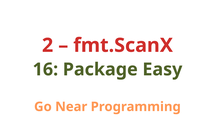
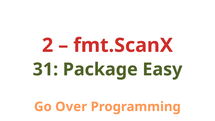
16: 16 -> 31
Near: Near -> Over
